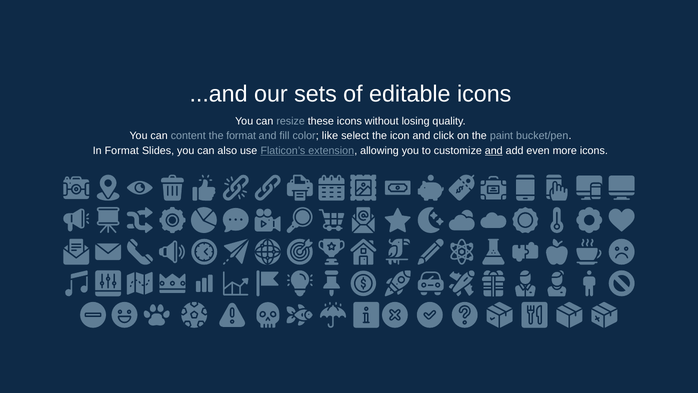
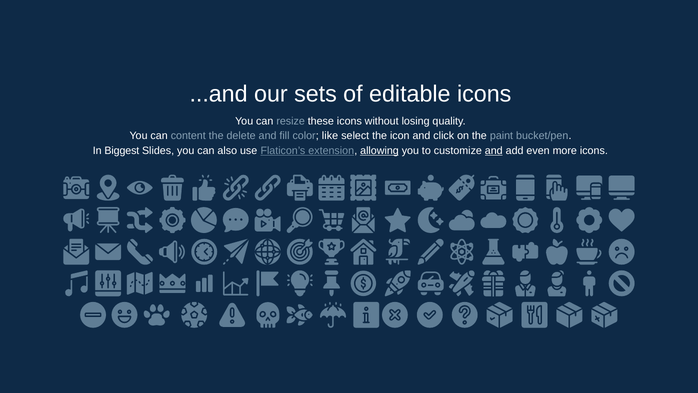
the format: format -> delete
In Format: Format -> Biggest
allowing underline: none -> present
